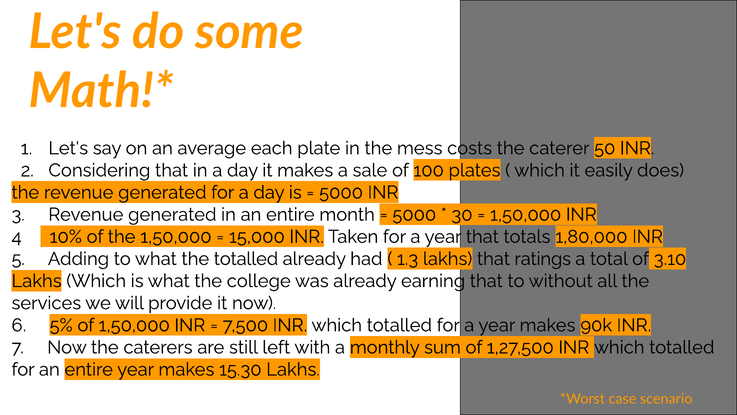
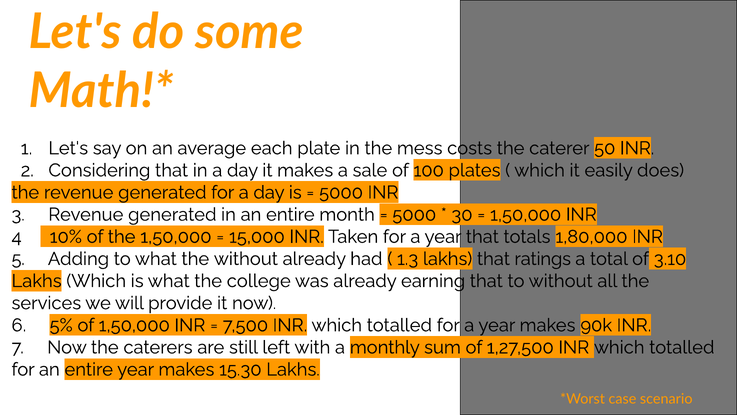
the totalled: totalled -> without
